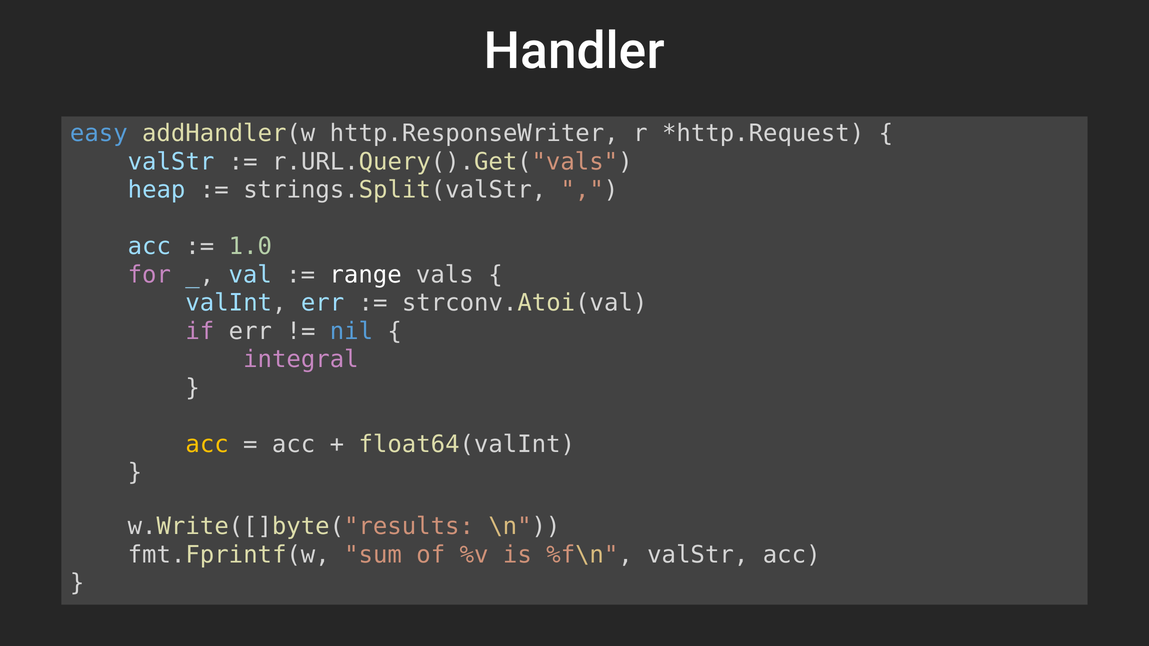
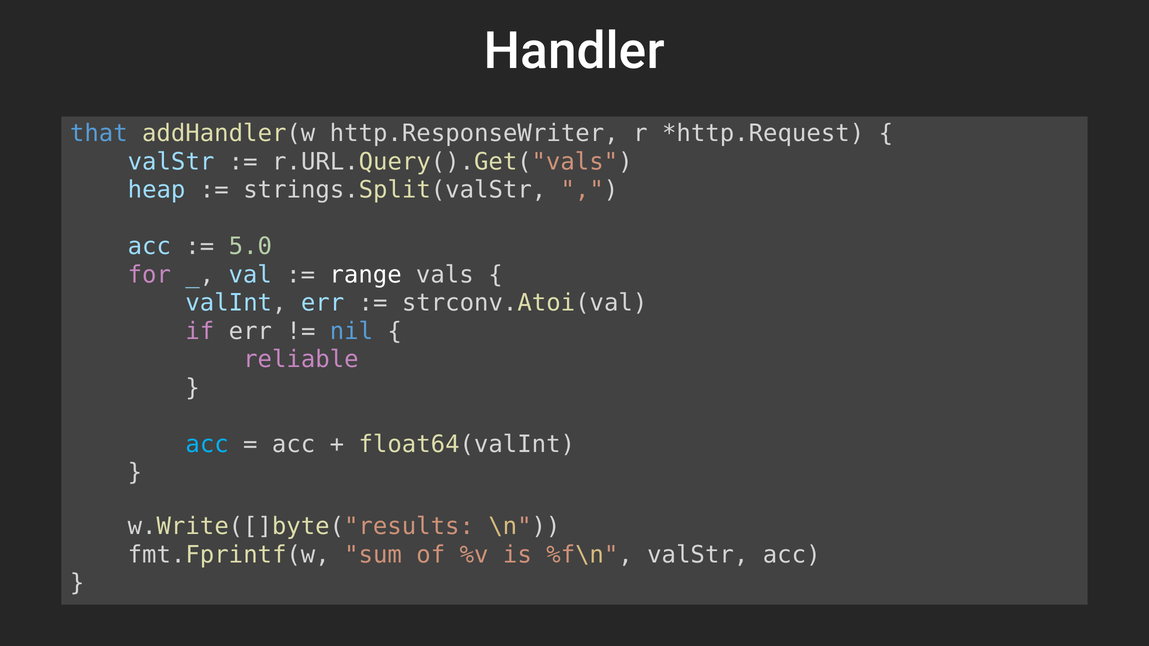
easy: easy -> that
1.0: 1.0 -> 5.0
integral: integral -> reliable
acc at (207, 444) colour: yellow -> light blue
